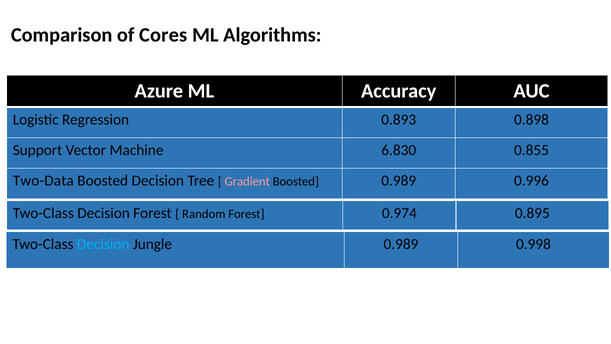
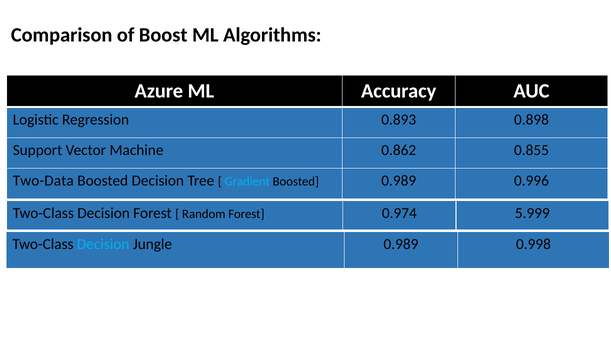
Cores: Cores -> Boost
6.830: 6.830 -> 0.862
Gradient colour: pink -> light blue
0.895: 0.895 -> 5.999
